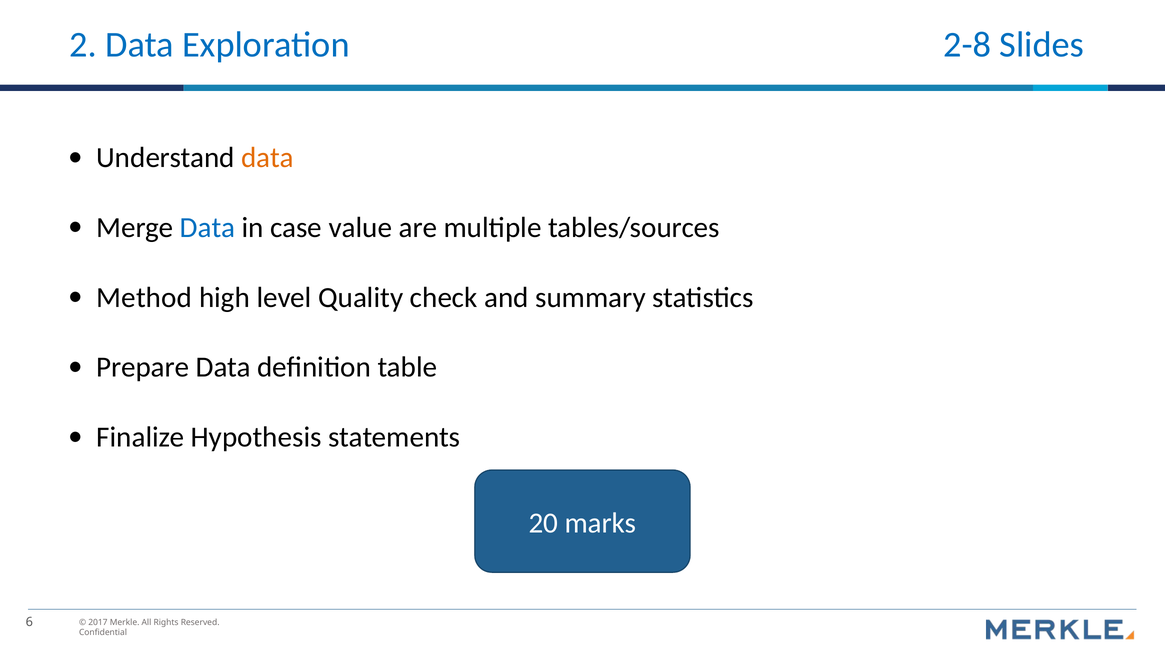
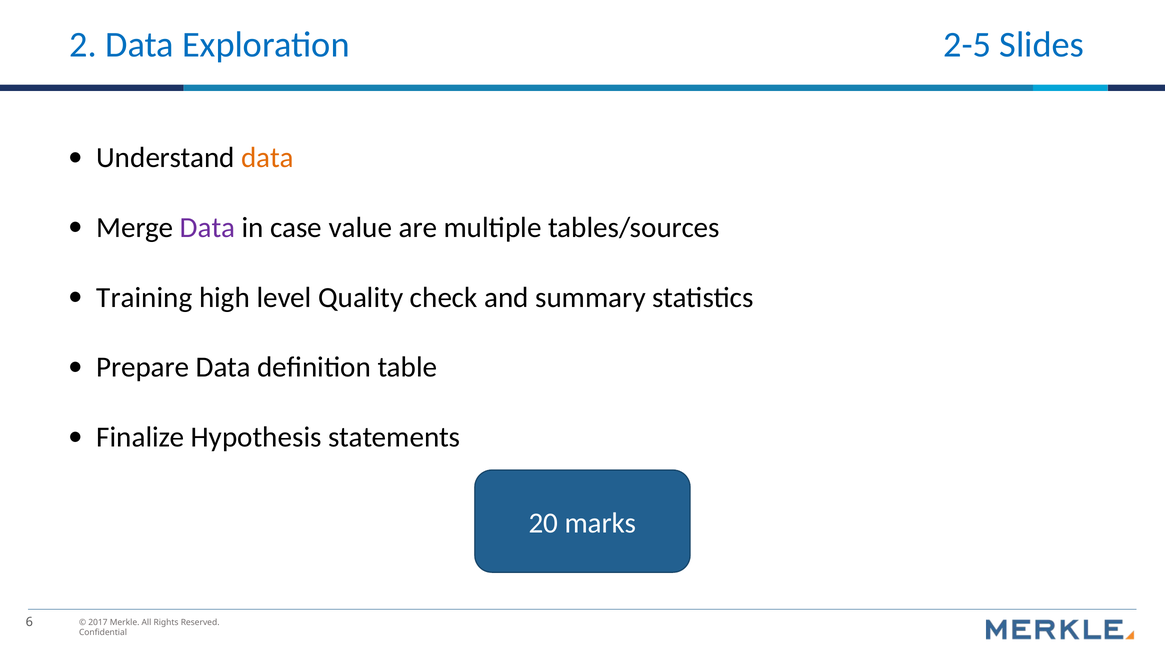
2-8: 2-8 -> 2-5
Data at (207, 228) colour: blue -> purple
Method: Method -> Training
